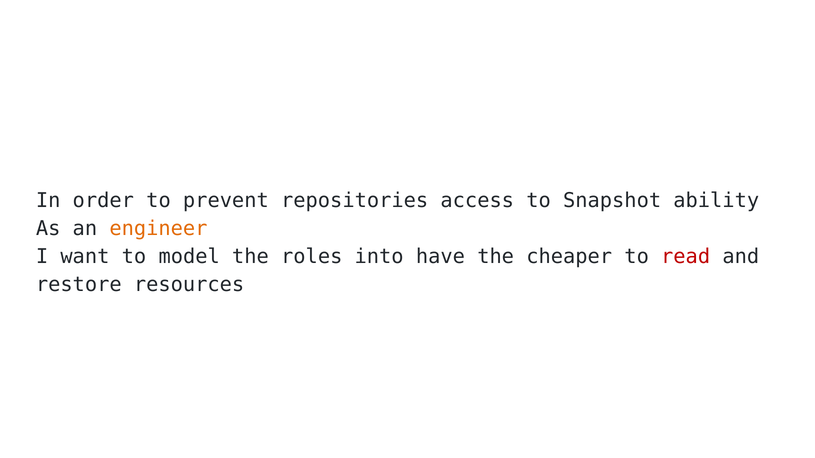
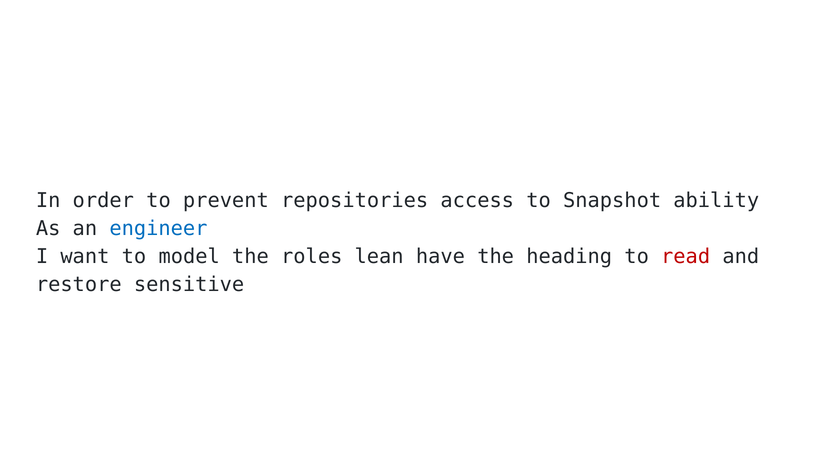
engineer colour: orange -> blue
into: into -> lean
cheaper: cheaper -> heading
resources: resources -> sensitive
